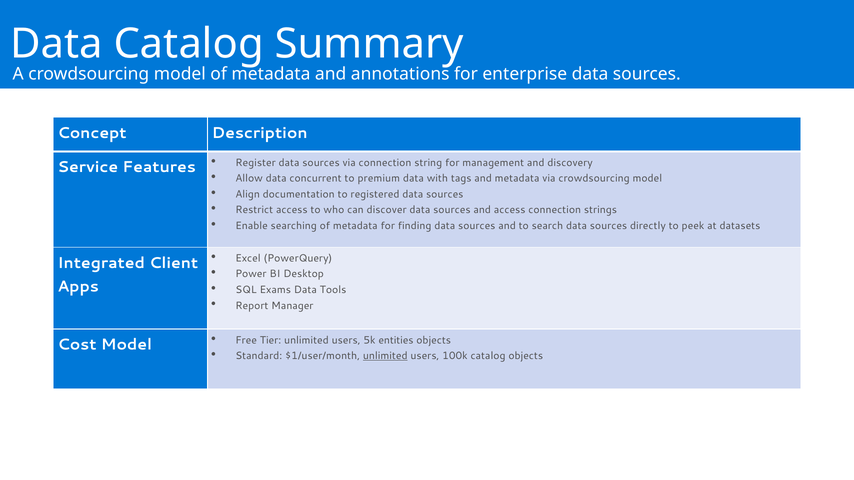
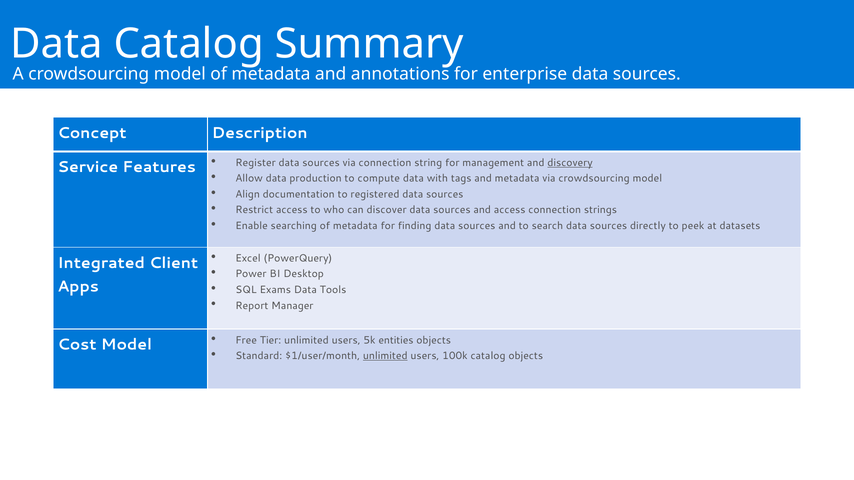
discovery underline: none -> present
concurrent: concurrent -> production
premium: premium -> compute
